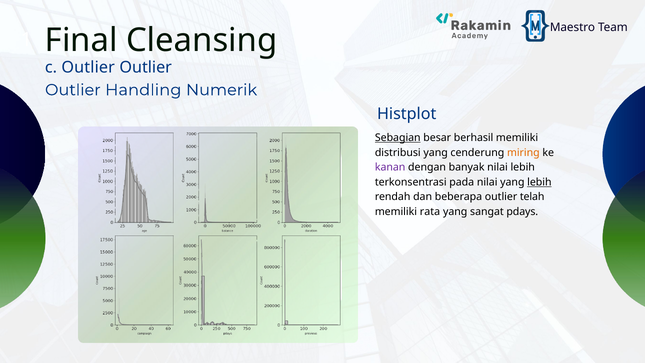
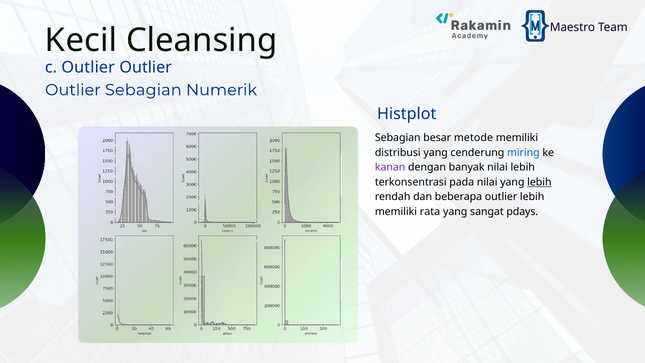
Final: Final -> Kecil
Outlier Handling: Handling -> Sebagian
Sebagian at (398, 138) underline: present -> none
berhasil: berhasil -> metode
miring colour: orange -> blue
outlier telah: telah -> lebih
